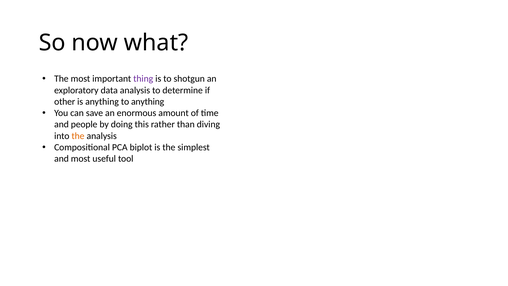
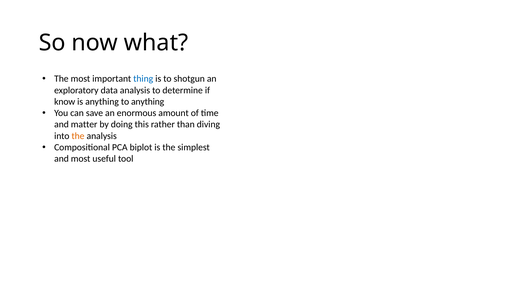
thing colour: purple -> blue
other: other -> know
people: people -> matter
